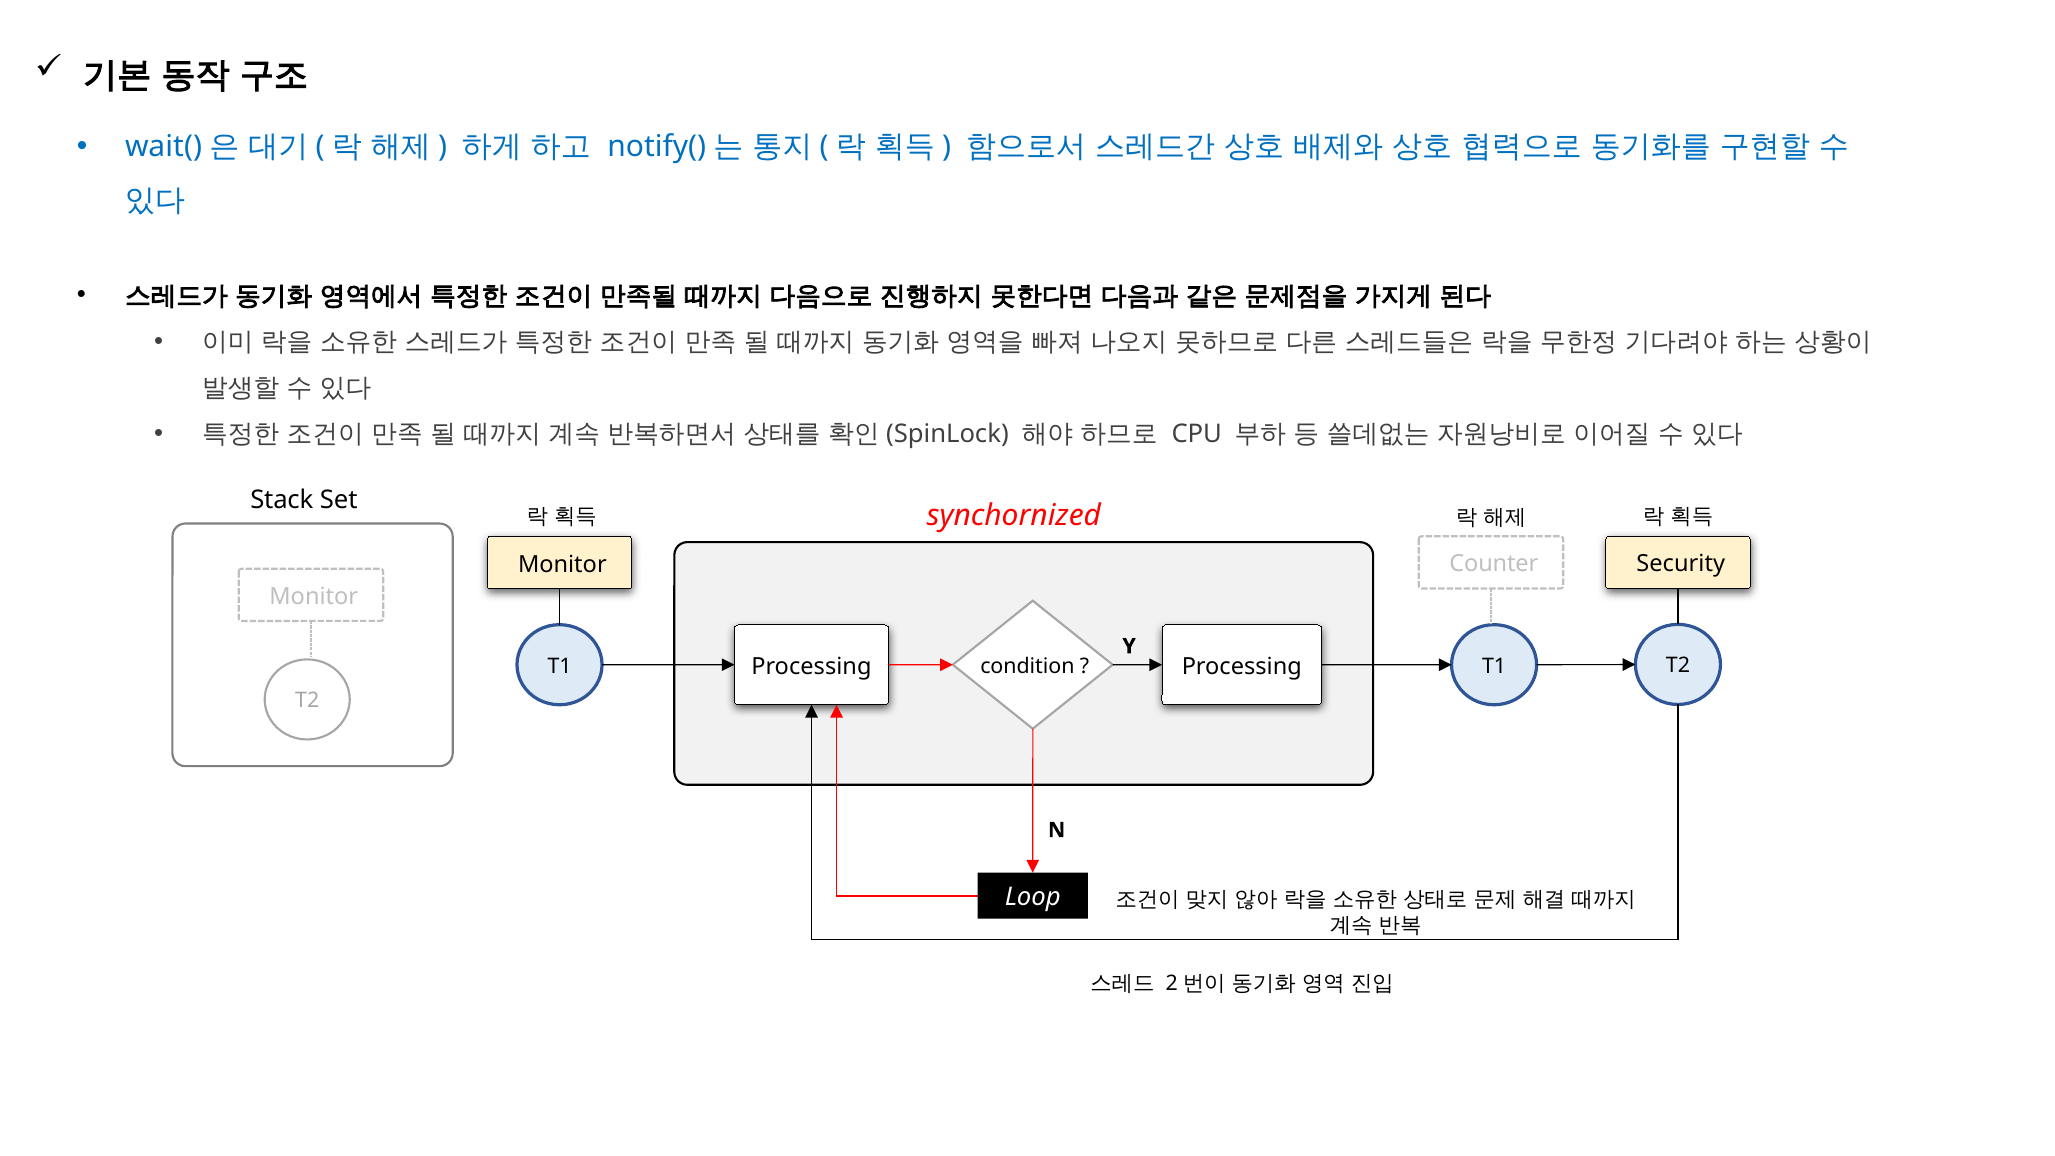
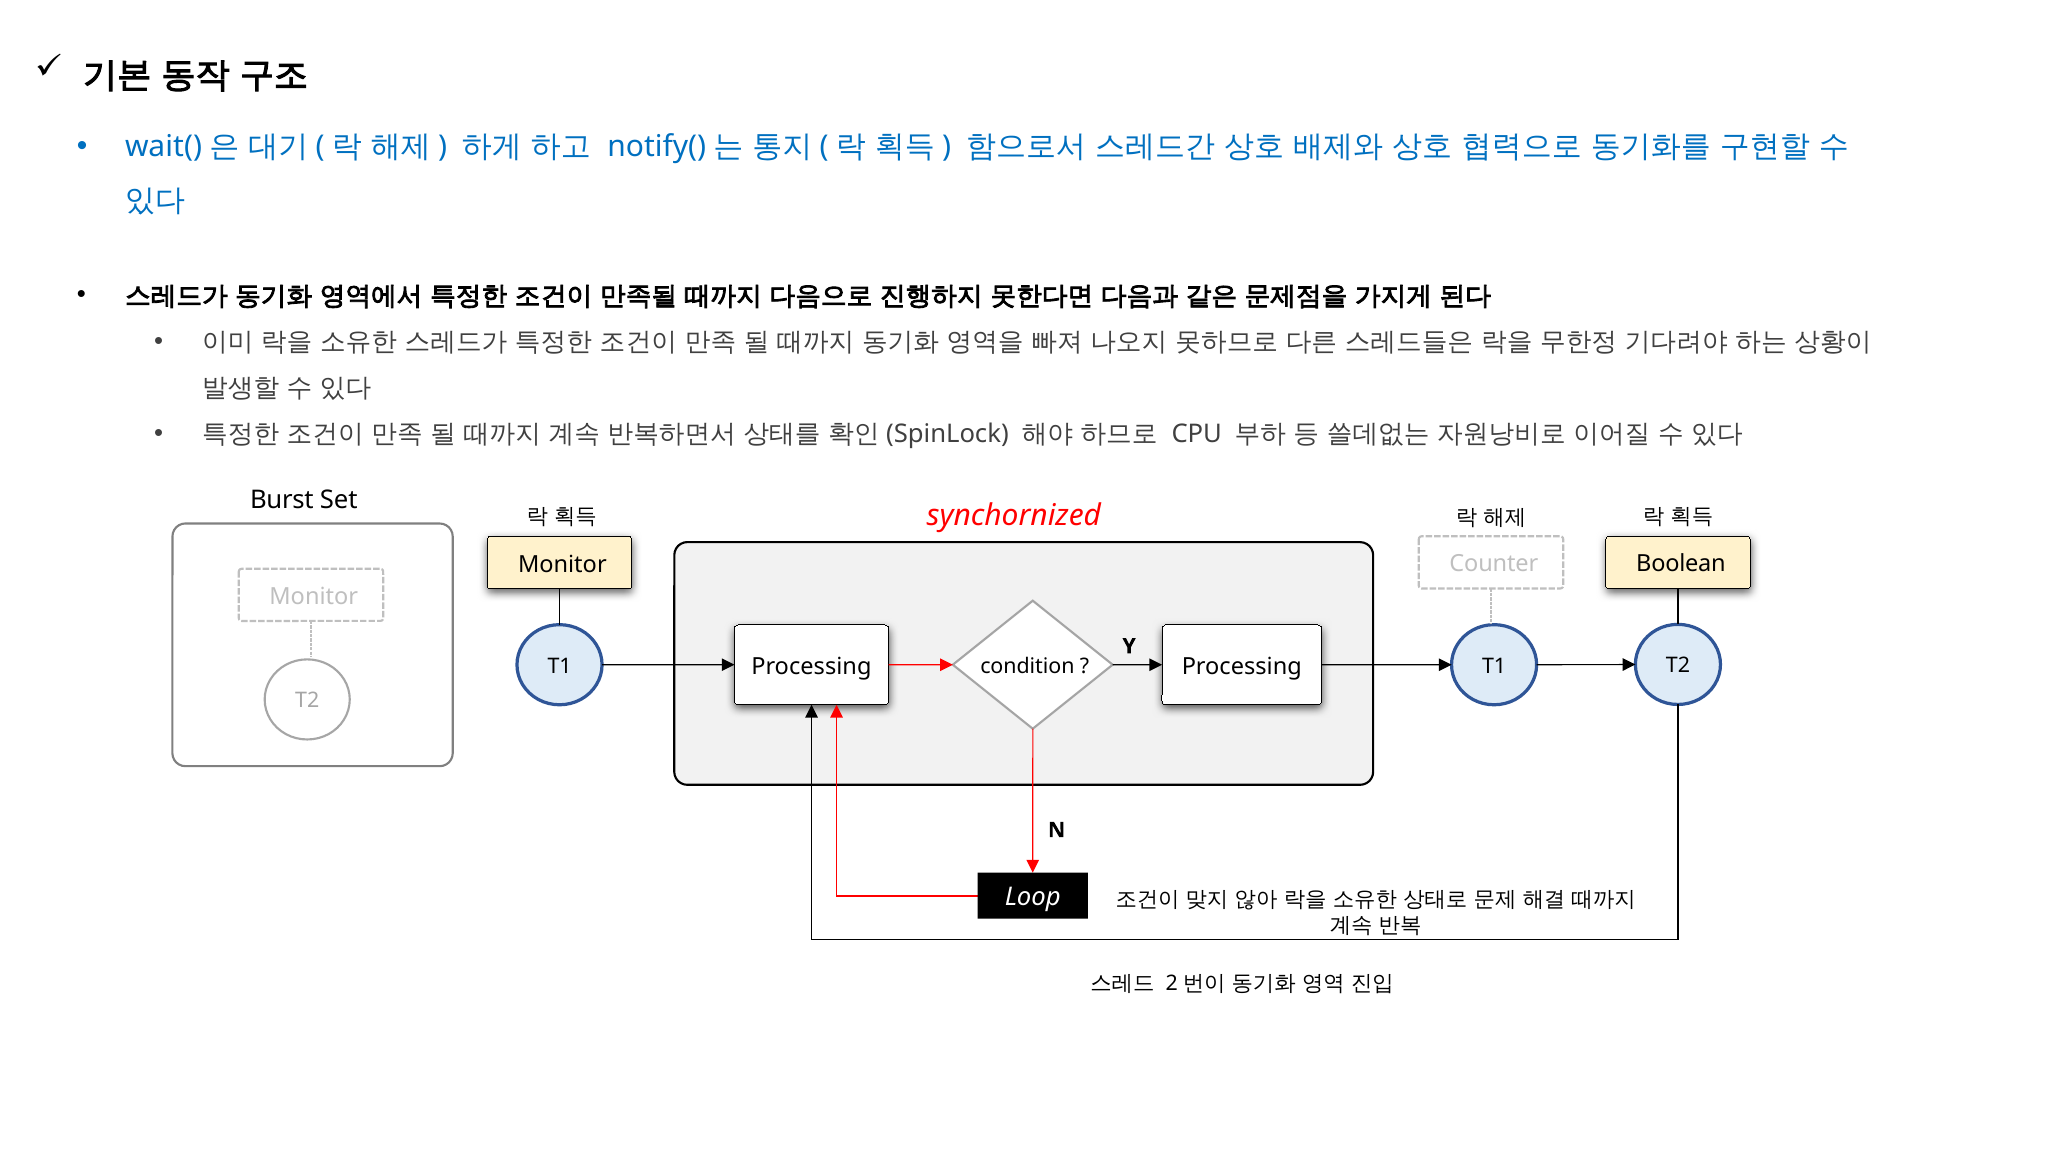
Stack: Stack -> Burst
Security: Security -> Boolean
